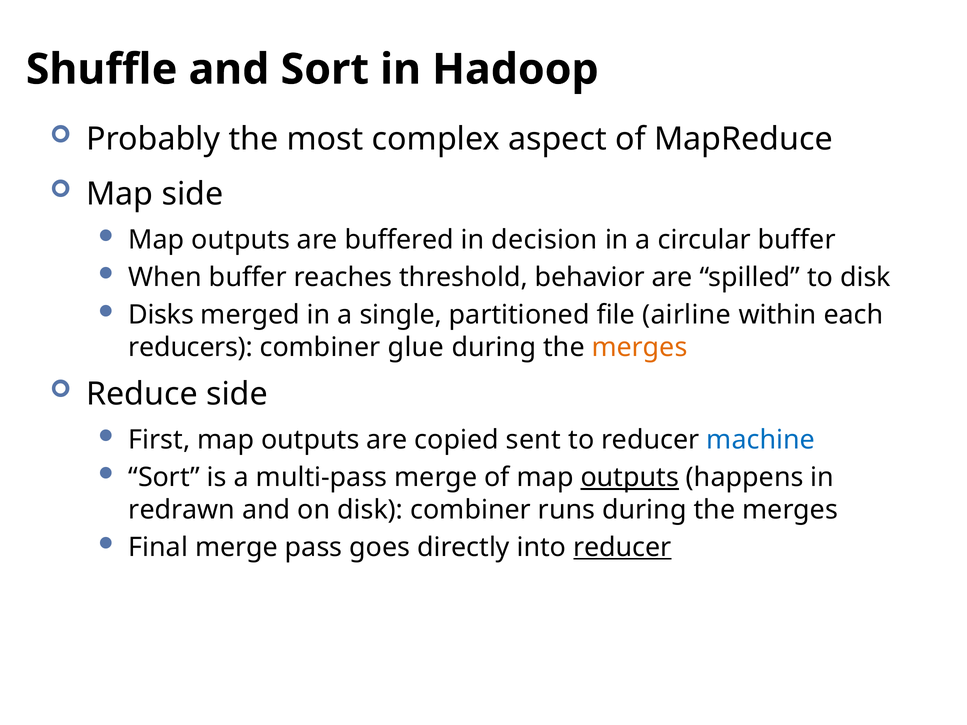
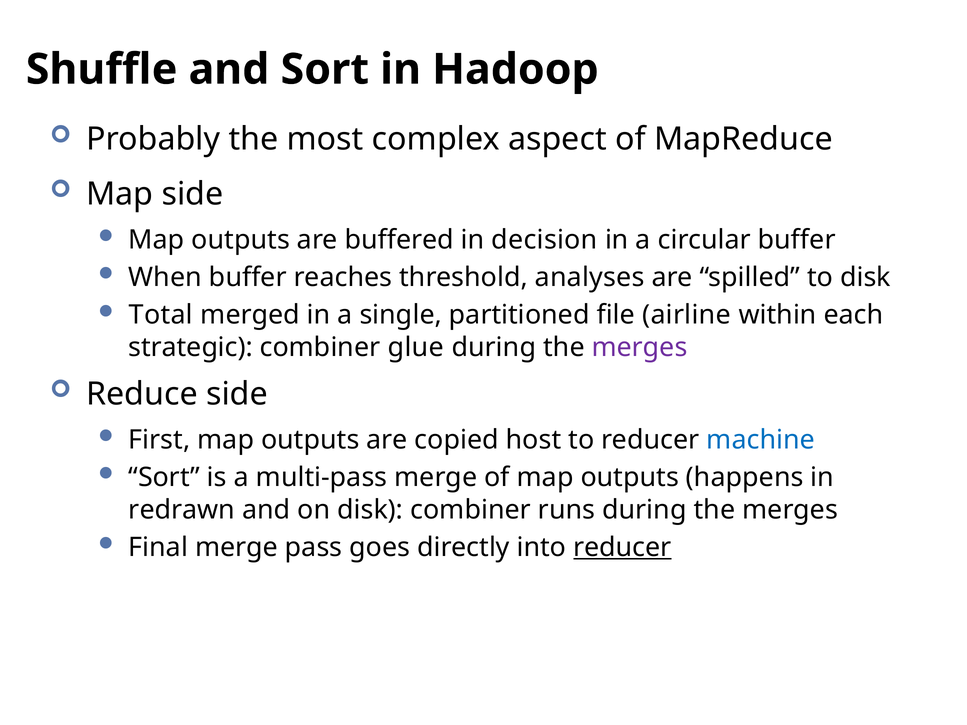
behavior: behavior -> analyses
Disks: Disks -> Total
reducers: reducers -> strategic
merges at (640, 347) colour: orange -> purple
sent: sent -> host
outputs at (630, 478) underline: present -> none
